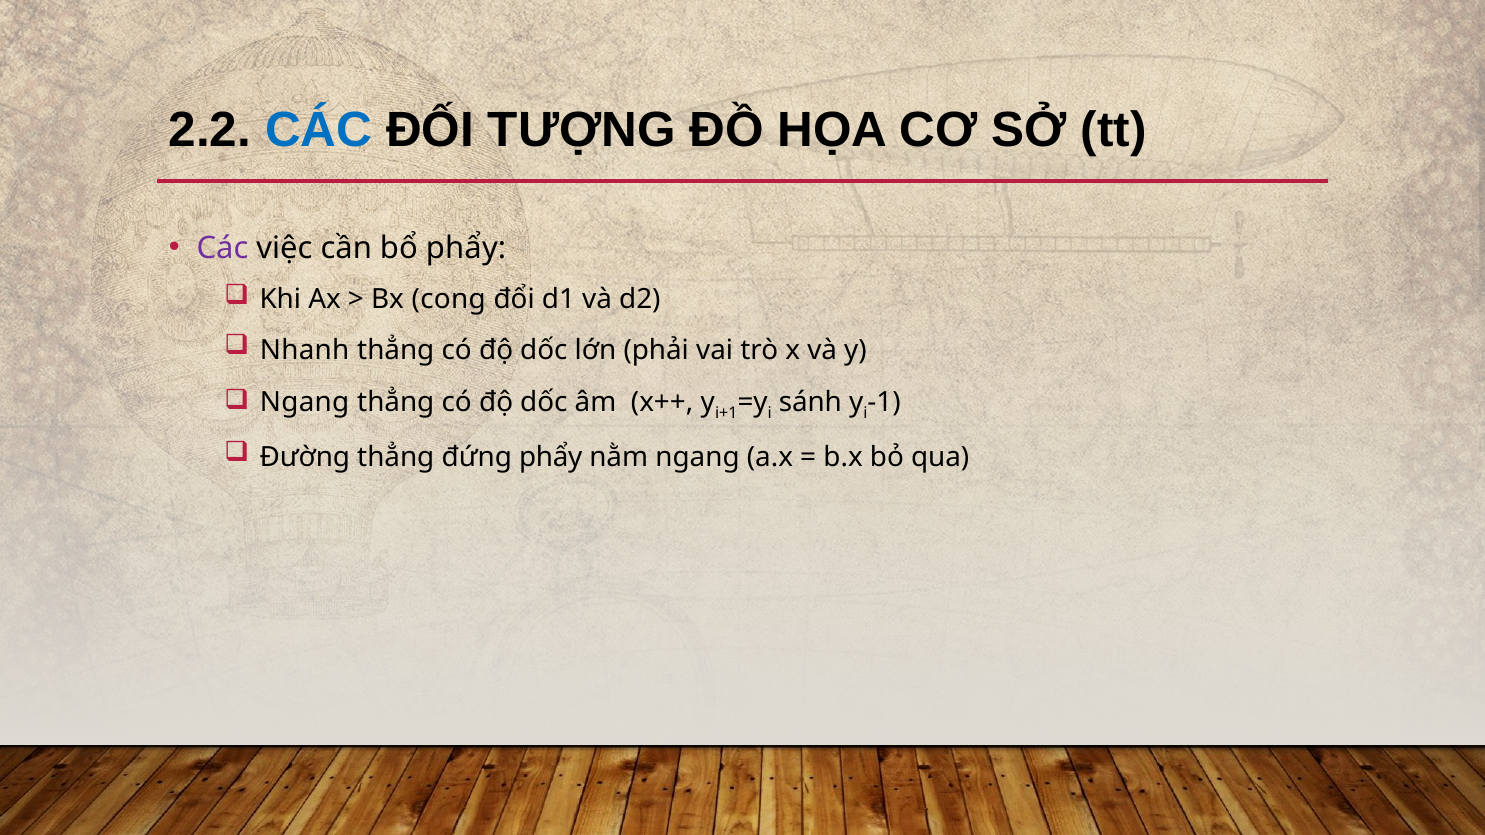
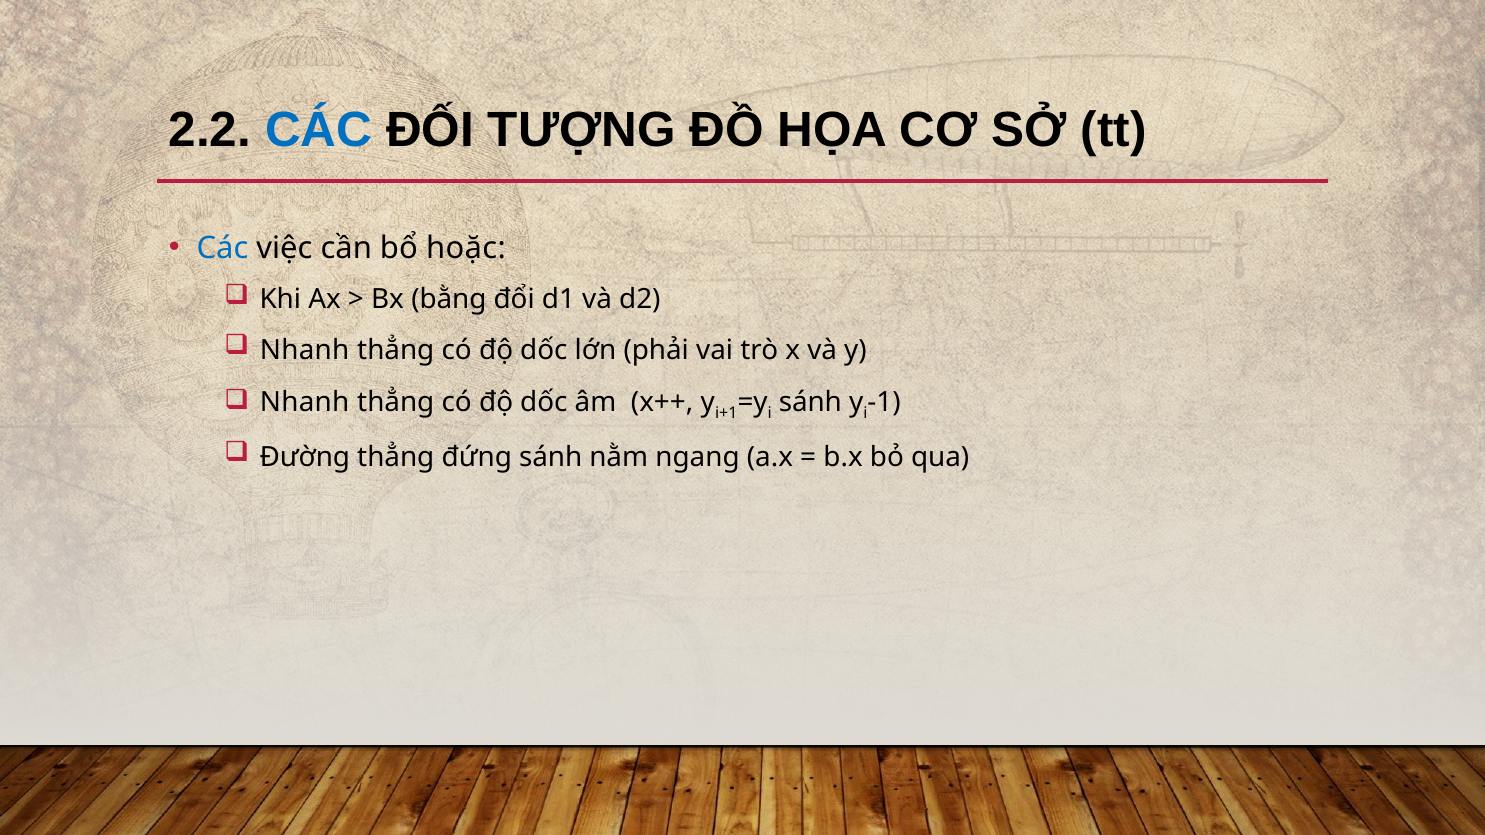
Các at (223, 248) colour: purple -> blue
bổ phẩy: phẩy -> hoặc
cong: cong -> bằng
Ngang at (305, 402): Ngang -> Nhanh
đứng phẩy: phẩy -> sánh
